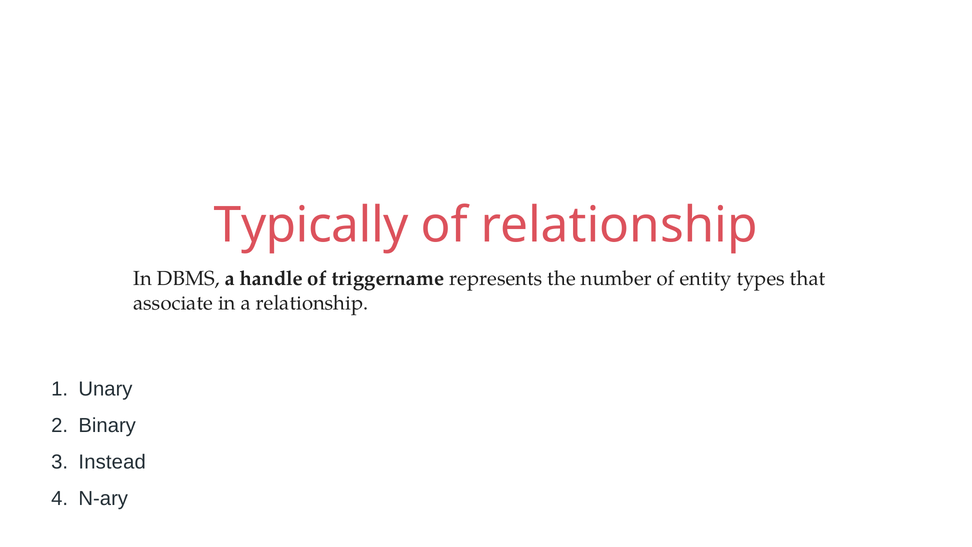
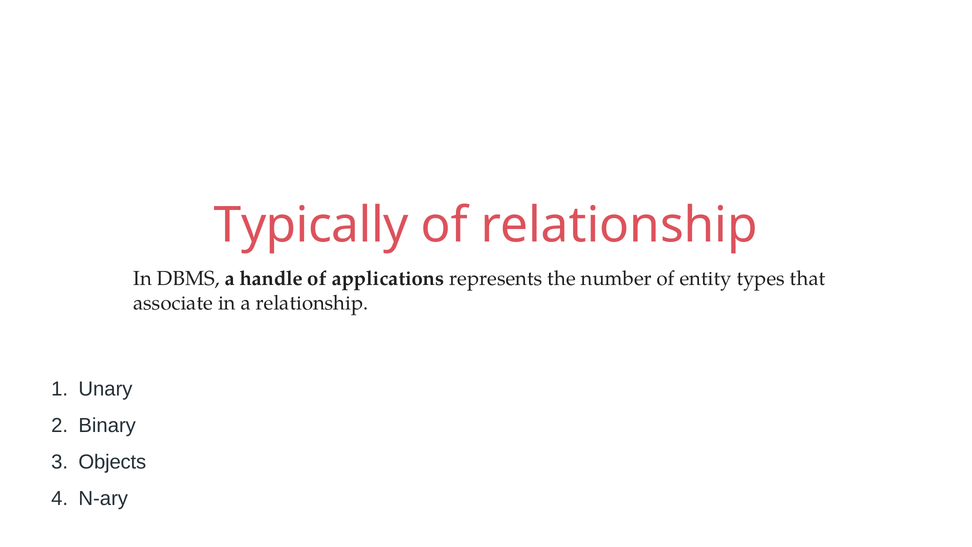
triggername: triggername -> applications
Instead: Instead -> Objects
